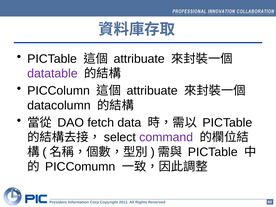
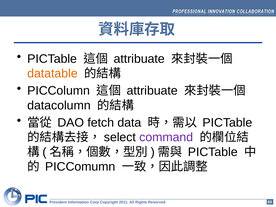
datatable colour: purple -> orange
